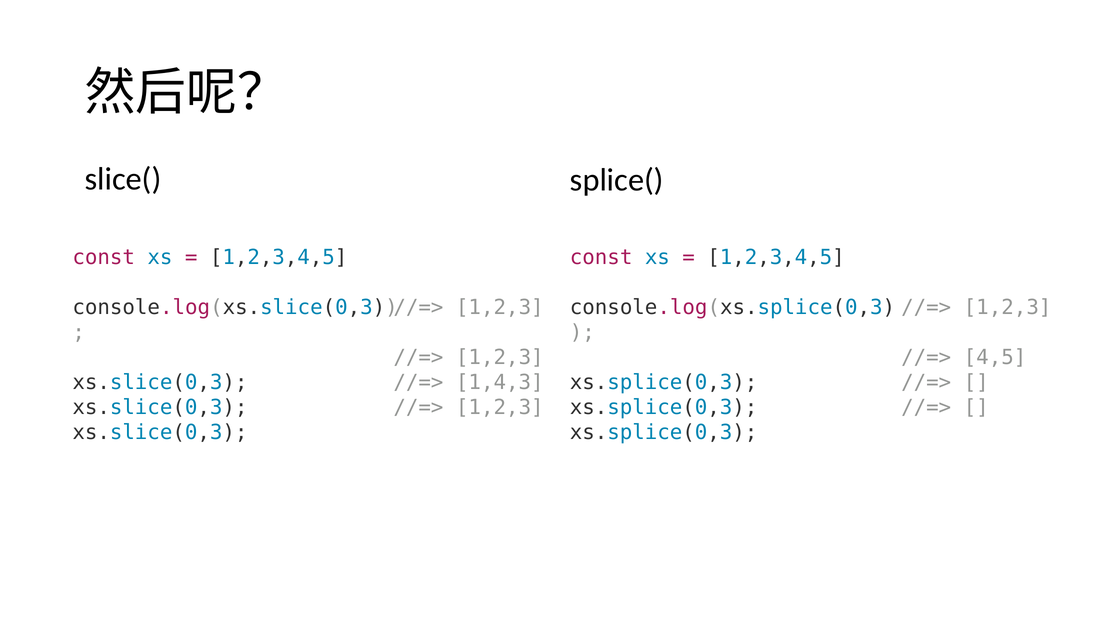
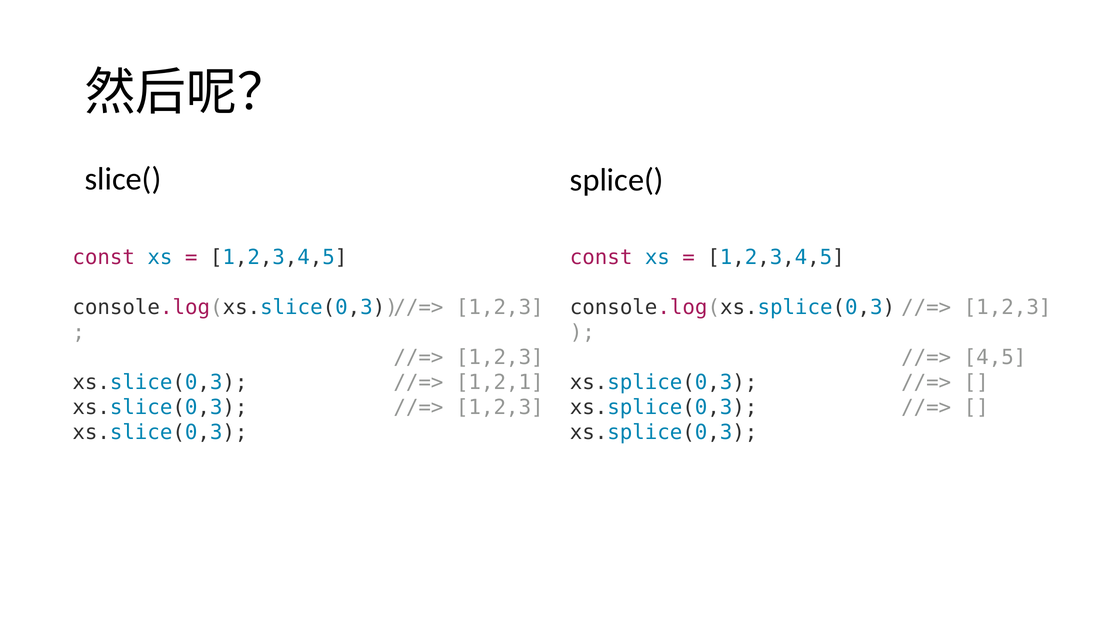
1,4,3: 1,4,3 -> 1,2,1
